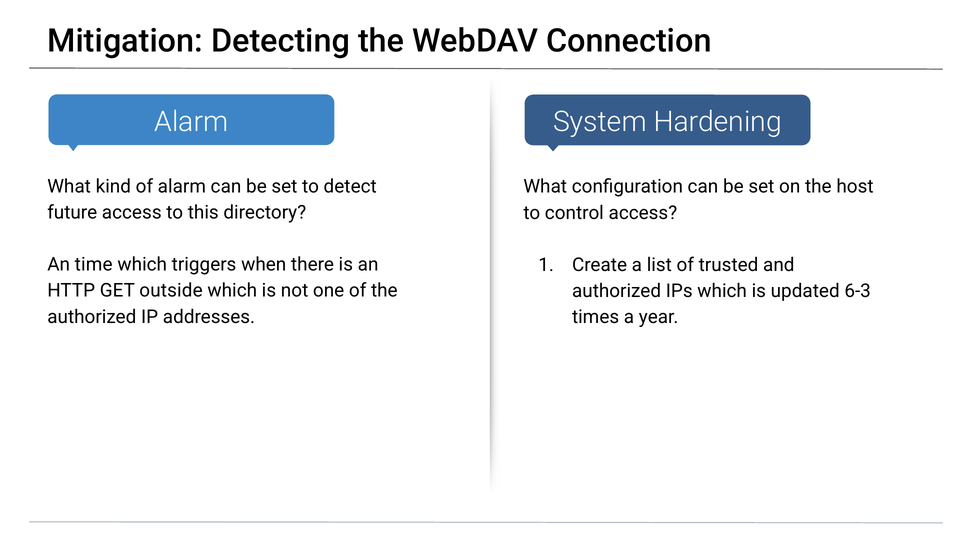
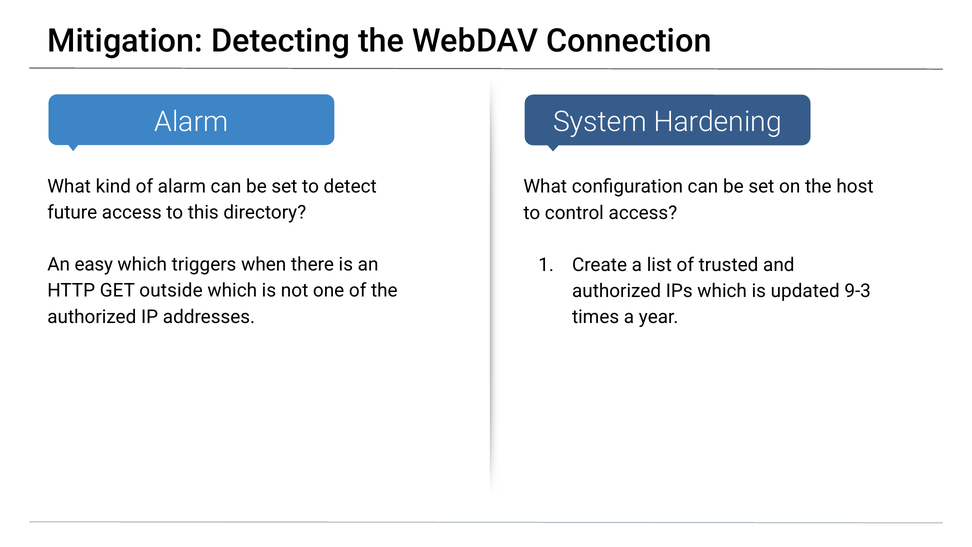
time: time -> easy
6-3: 6-3 -> 9-3
